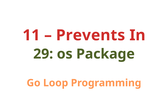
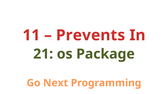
29: 29 -> 21
Loop: Loop -> Next
